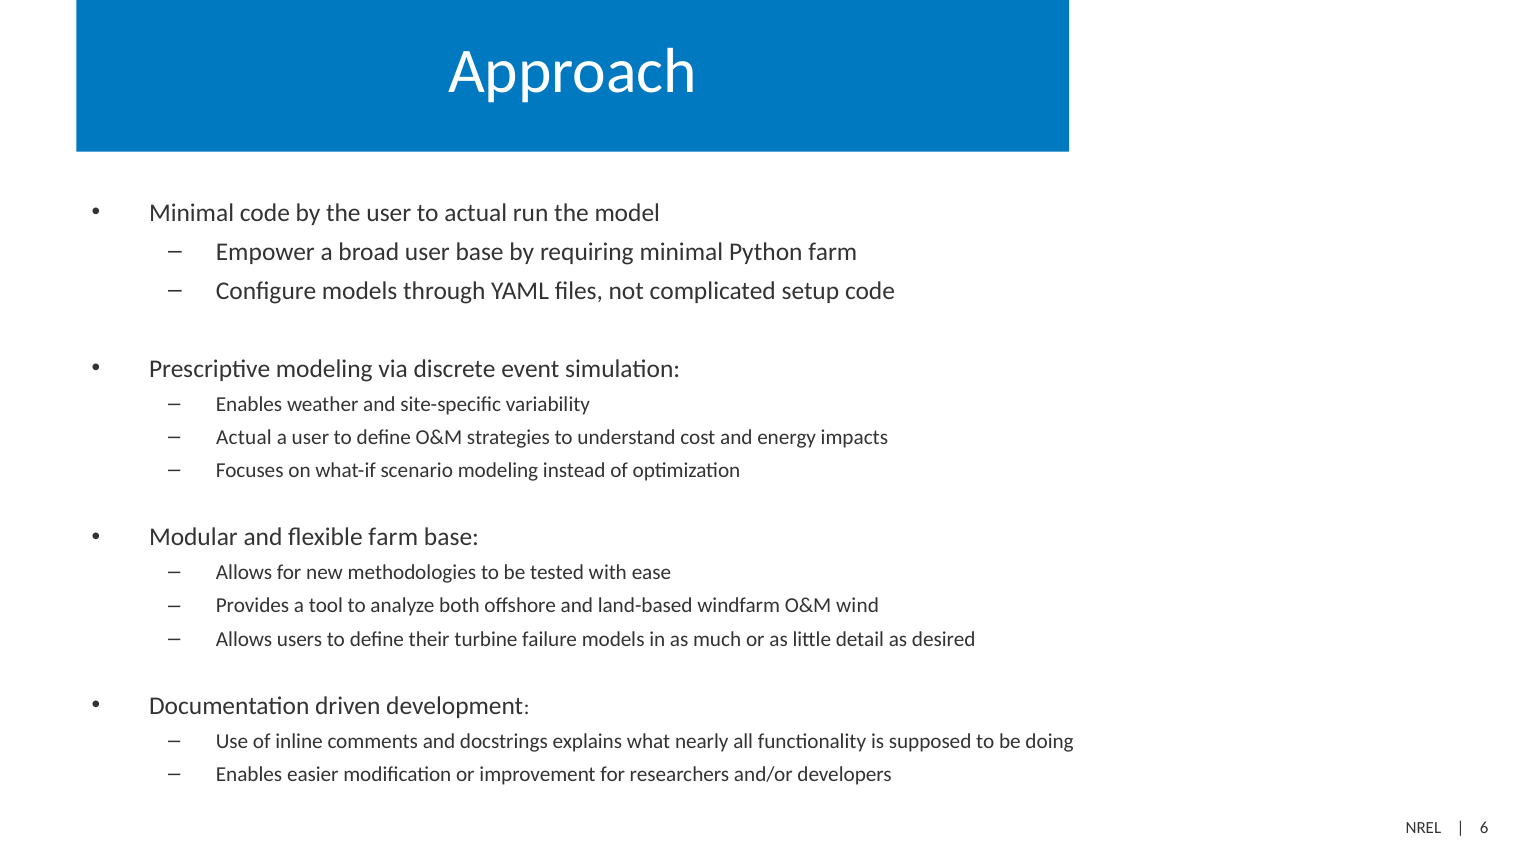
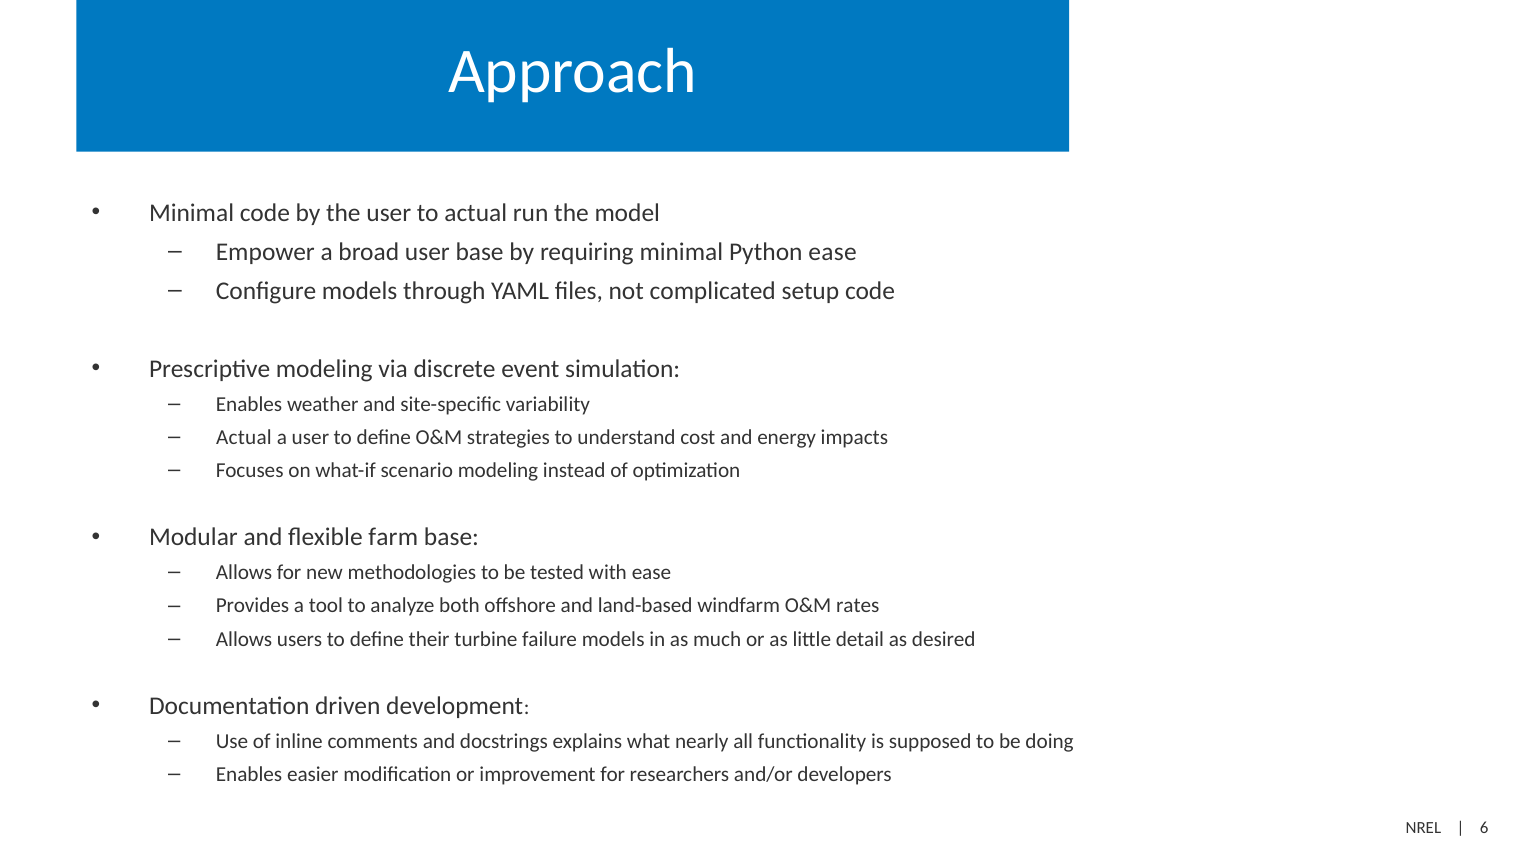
Python farm: farm -> ease
wind: wind -> rates
